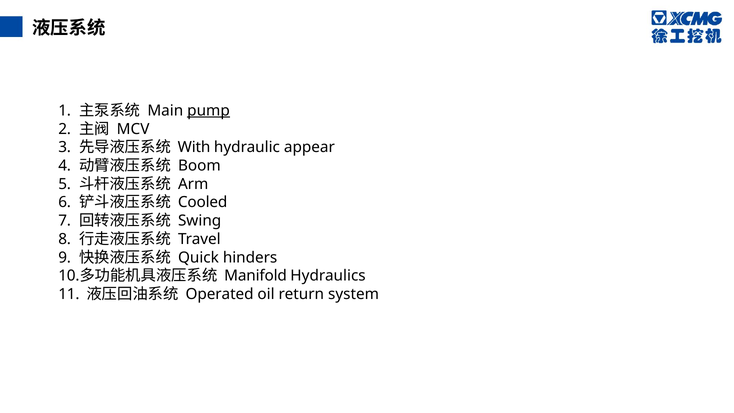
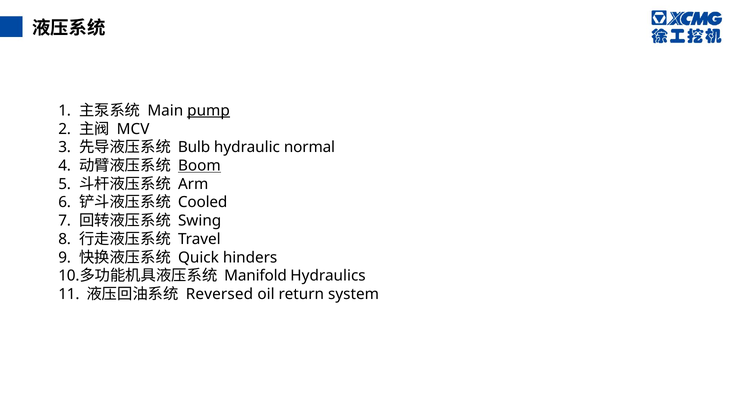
With: With -> Bulb
appear: appear -> normal
Boom underline: none -> present
Operated: Operated -> Reversed
